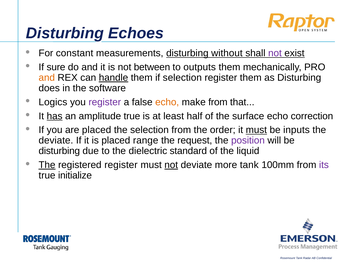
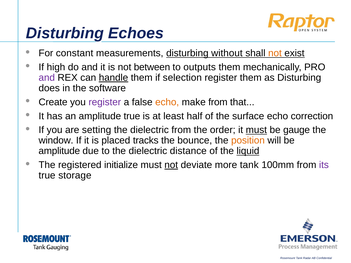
not at (275, 53) colour: purple -> orange
sure: sure -> high
and at (47, 78) colour: orange -> purple
Logics: Logics -> Create
has underline: present -> none
are placed: placed -> setting
selection at (149, 130): selection -> dielectric
inputs: inputs -> gauge
deviate at (56, 141): deviate -> window
range: range -> tracks
request: request -> bounce
position colour: purple -> orange
disturbing at (59, 151): disturbing -> amplitude
standard: standard -> distance
liquid underline: none -> present
The at (47, 165) underline: present -> none
registered register: register -> initialize
initialize: initialize -> storage
